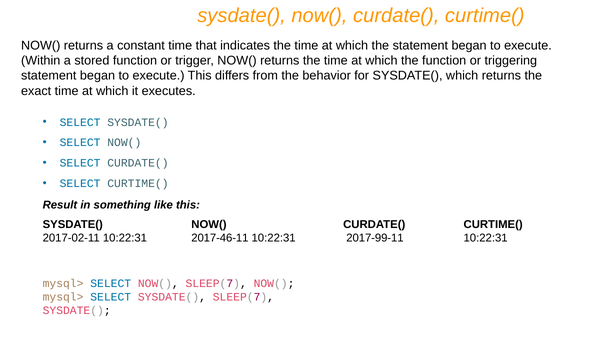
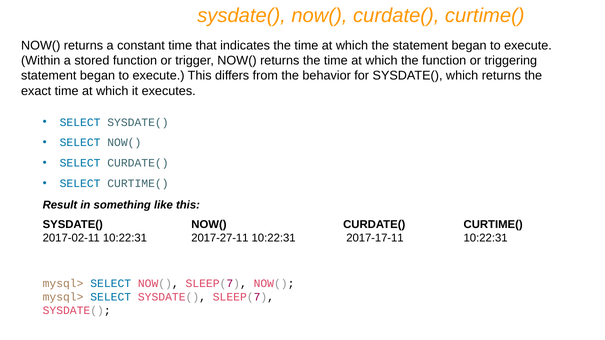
2017-46-11: 2017-46-11 -> 2017-27-11
2017-99-11: 2017-99-11 -> 2017-17-11
